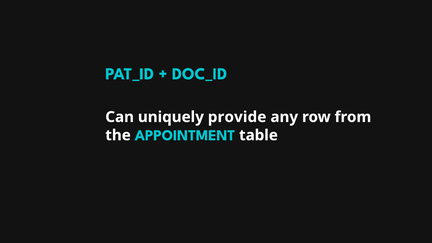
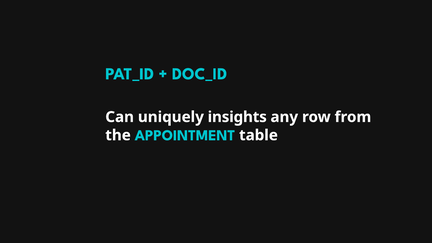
provide: provide -> insights
